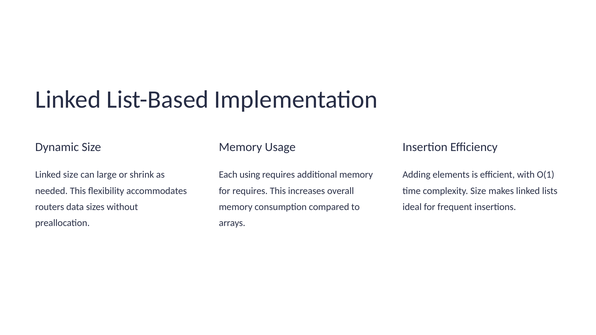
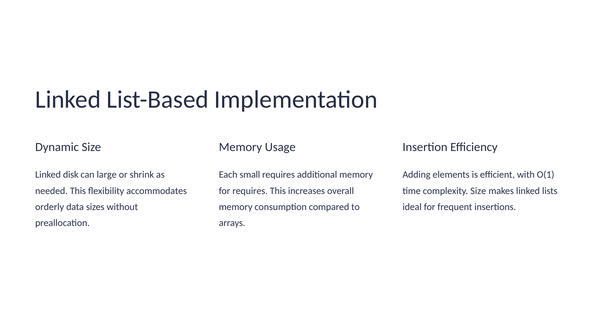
Linked size: size -> disk
using: using -> small
routers: routers -> orderly
